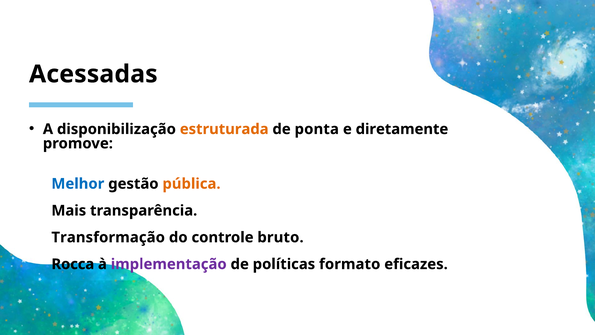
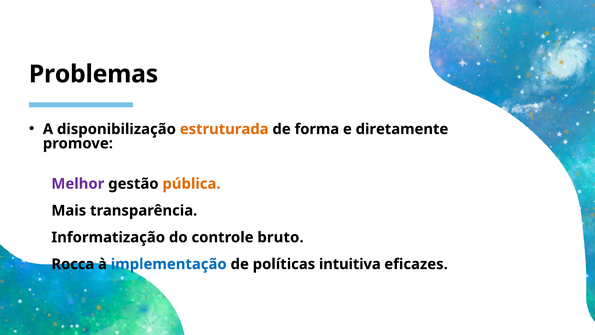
Acessadas: Acessadas -> Problemas
ponta: ponta -> forma
Melhor colour: blue -> purple
Transformação: Transformação -> Informatização
implementação colour: purple -> blue
formato: formato -> intuitiva
